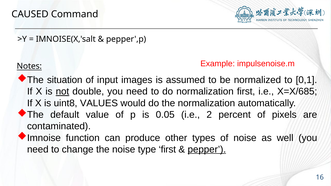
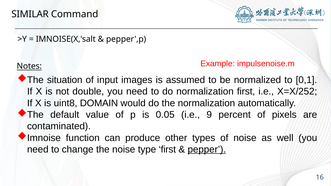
CAUSED: CAUSED -> SIMILAR
not underline: present -> none
X=X/685: X=X/685 -> X=X/252
VALUES: VALUES -> DOMAIN
2: 2 -> 9
